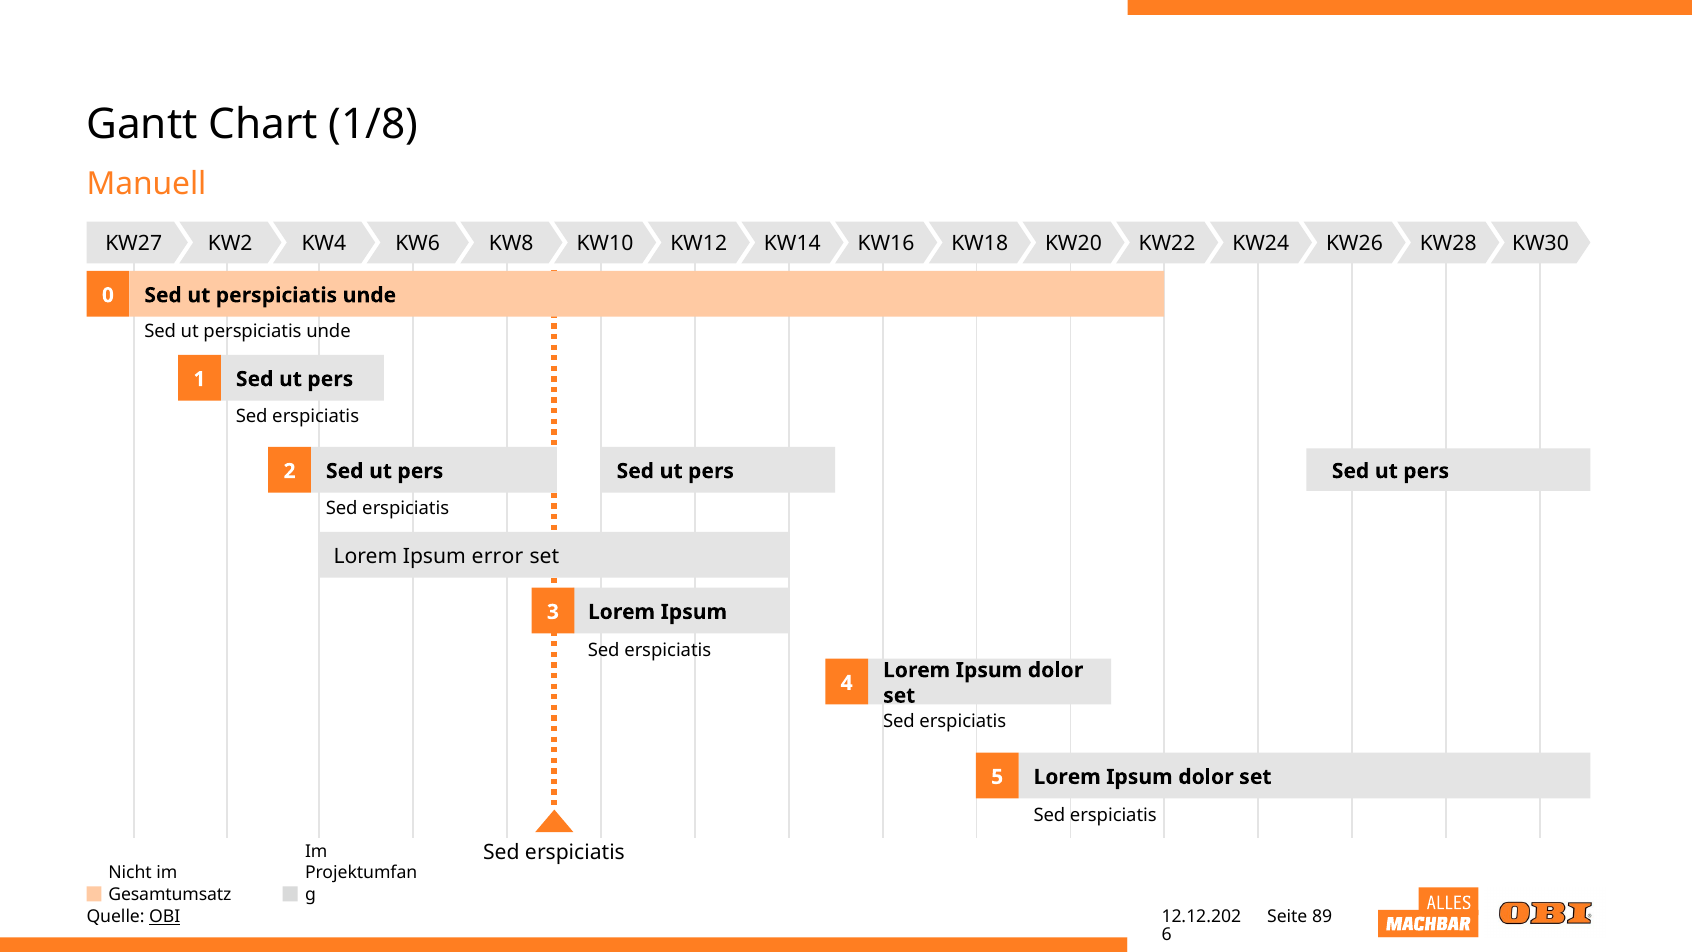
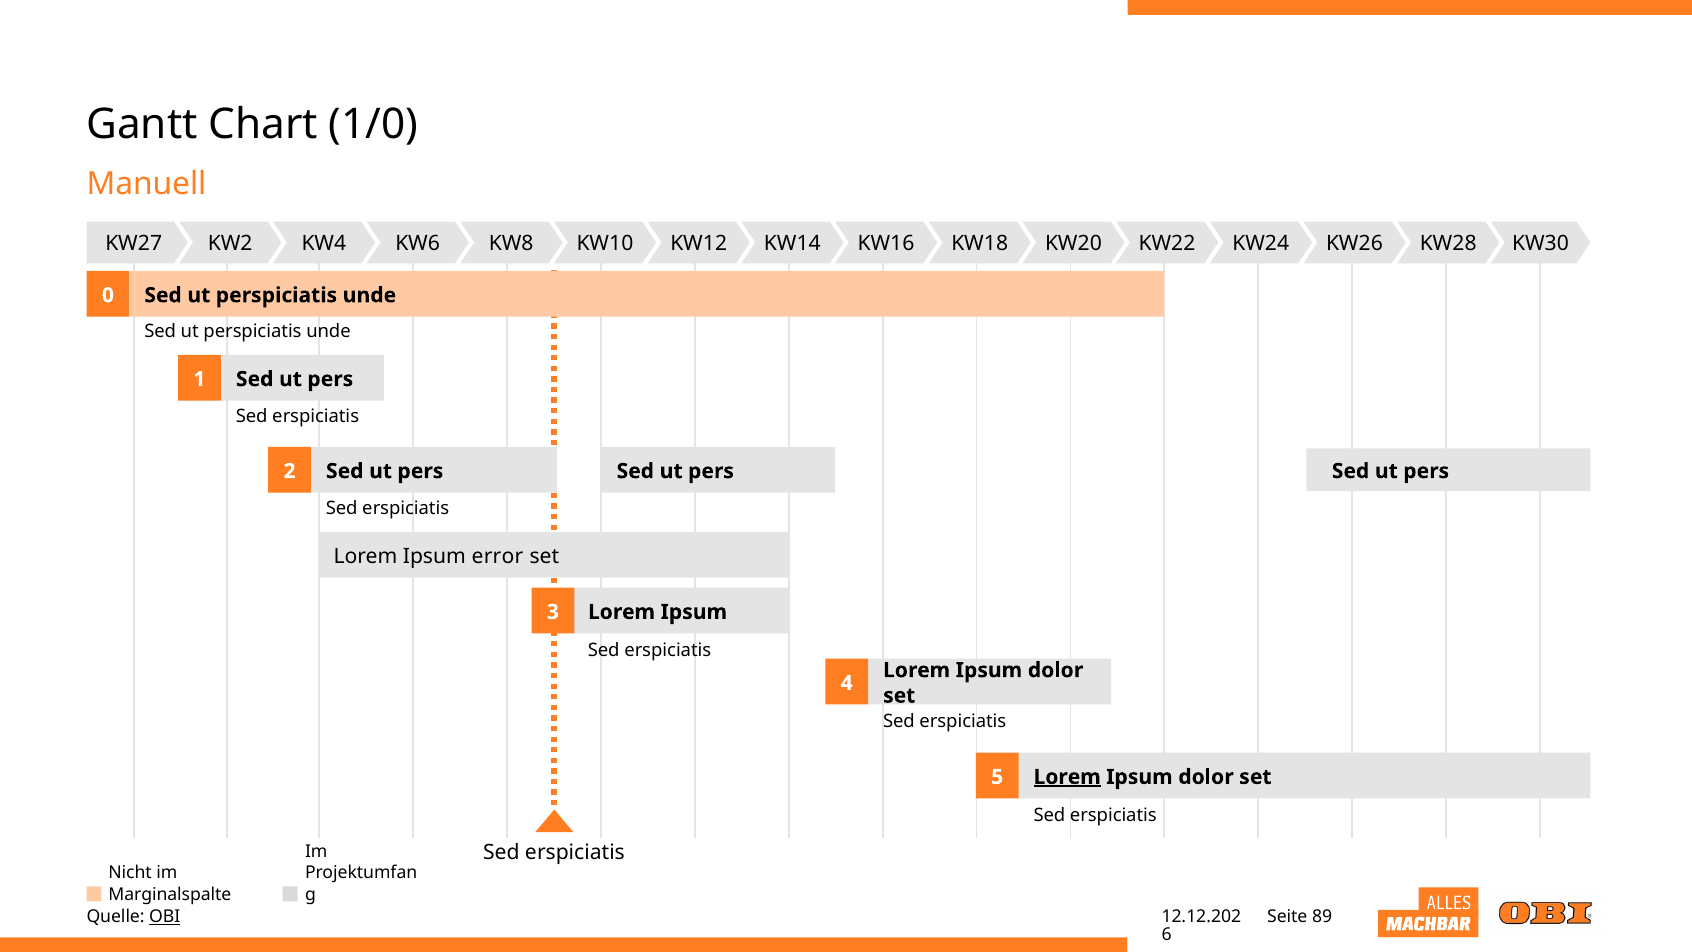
1/8: 1/8 -> 1/0
Lorem at (1067, 777) underline: none -> present
Gesamtumsatz: Gesamtumsatz -> Marginalspalte
